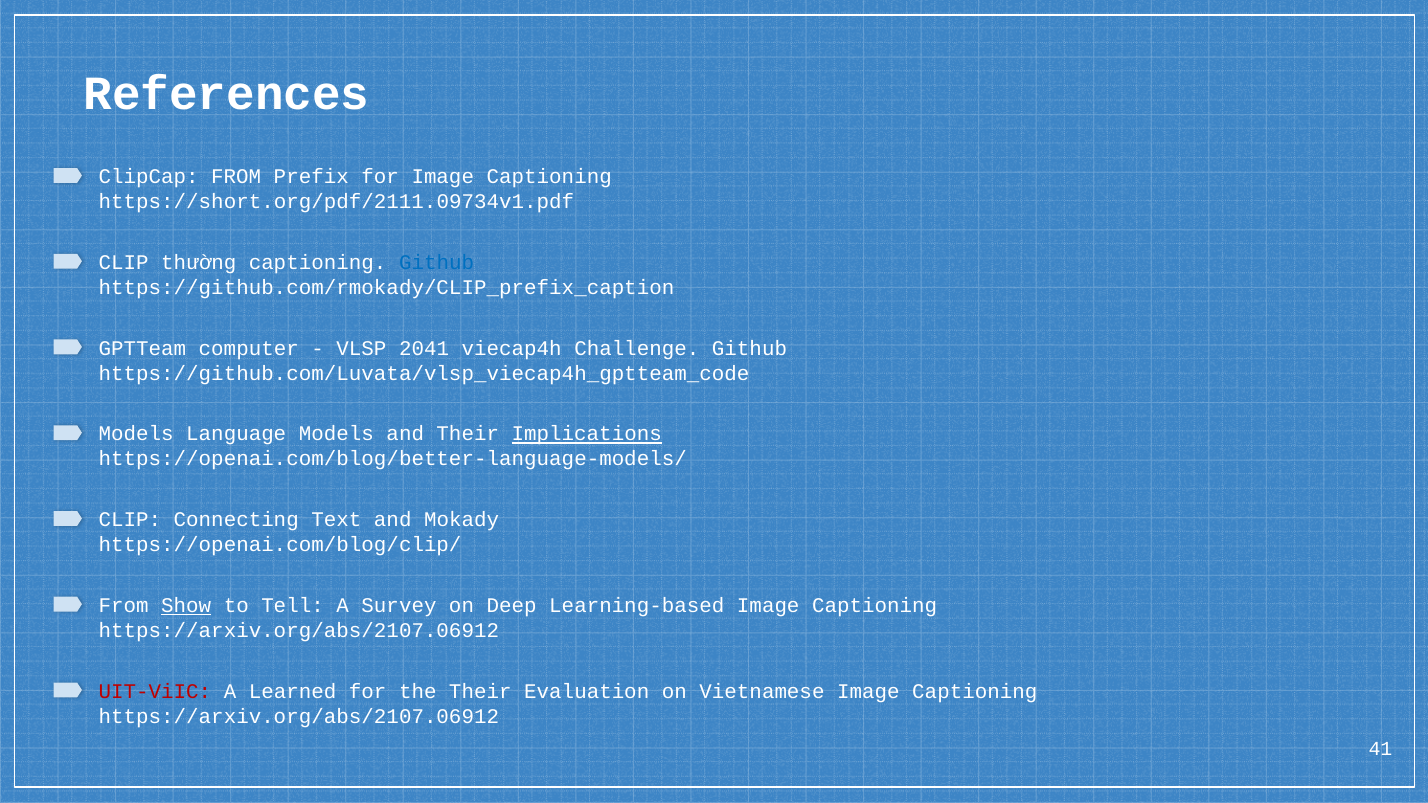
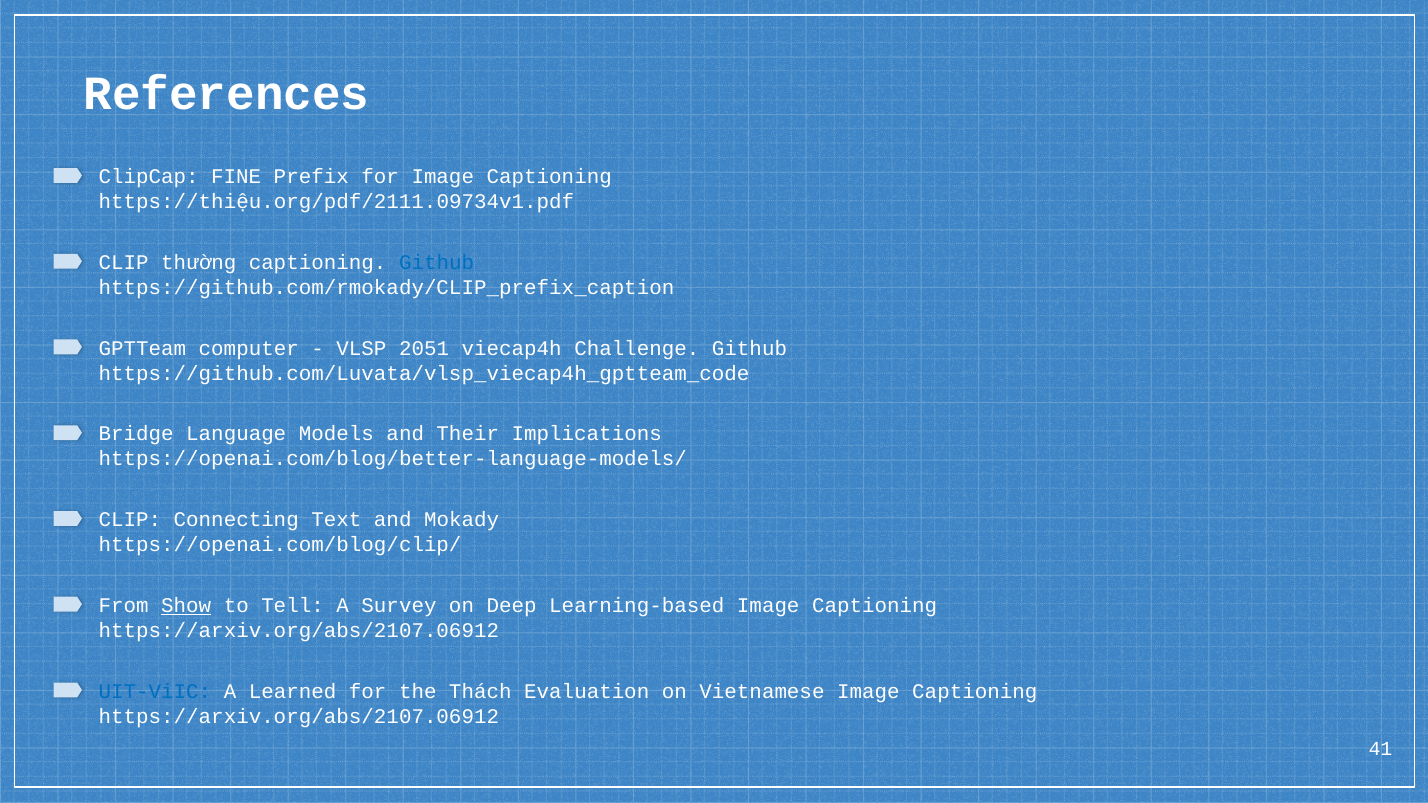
ClipCap FROM: FROM -> FINE
https://short.org/pdf/2111.09734v1.pdf: https://short.org/pdf/2111.09734v1.pdf -> https://thiệu.org/pdf/2111.09734v1.pdf
2041: 2041 -> 2051
Models at (136, 434): Models -> Bridge
Implications underline: present -> none
UIT-ViIC colour: red -> blue
the Their: Their -> Thách
